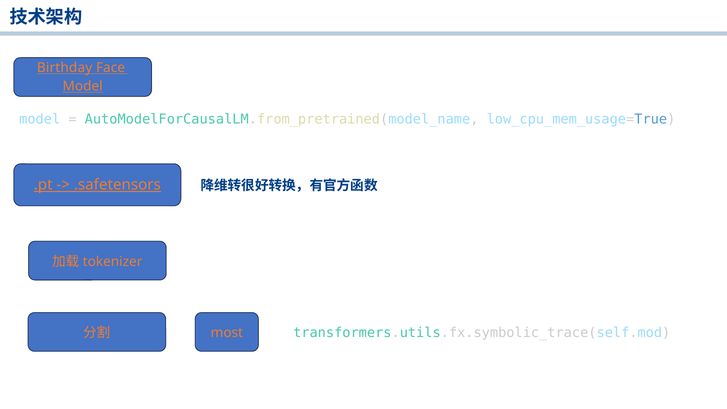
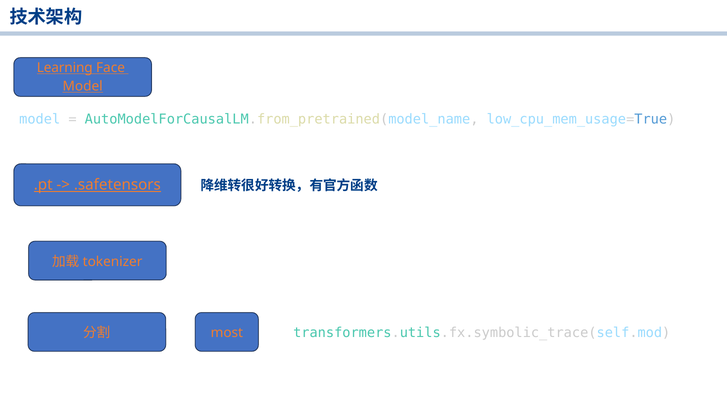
Birthday: Birthday -> Learning
